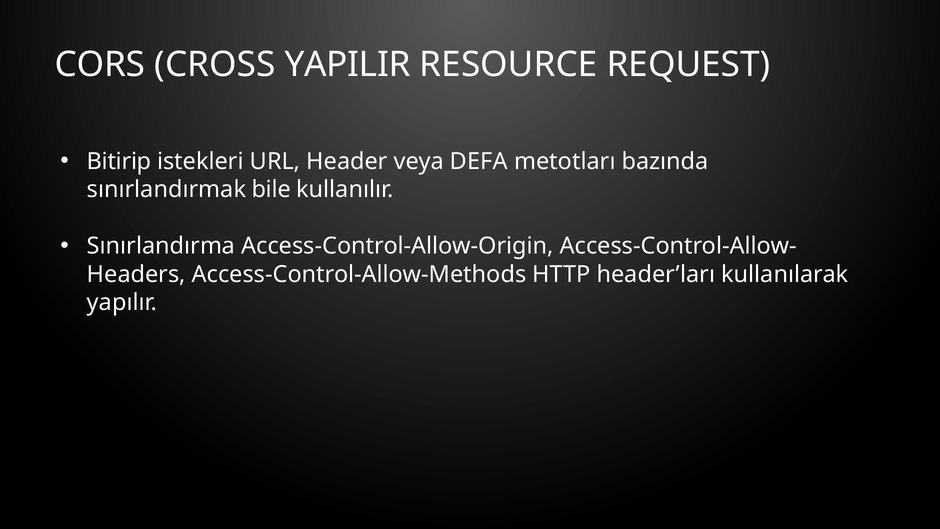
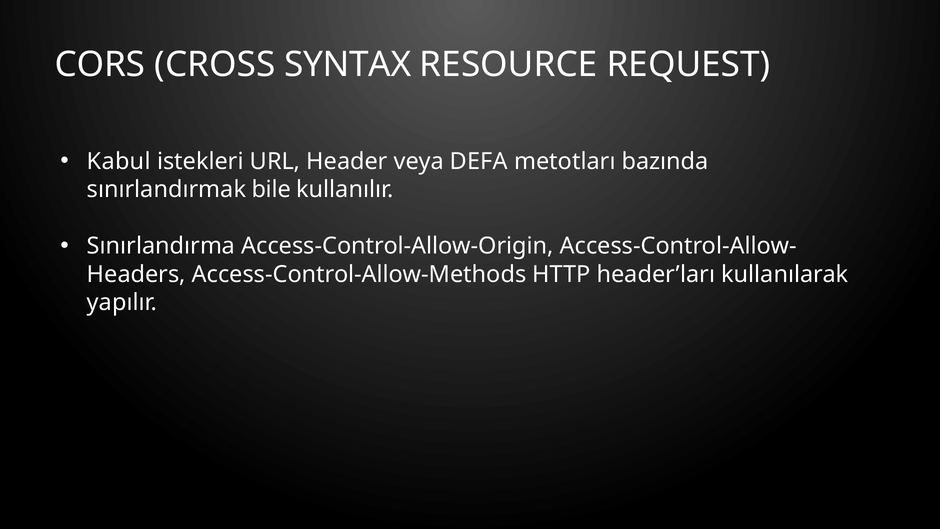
YAPILIR: YAPILIR -> SYNTAX
Bitirip: Bitirip -> Kabul
